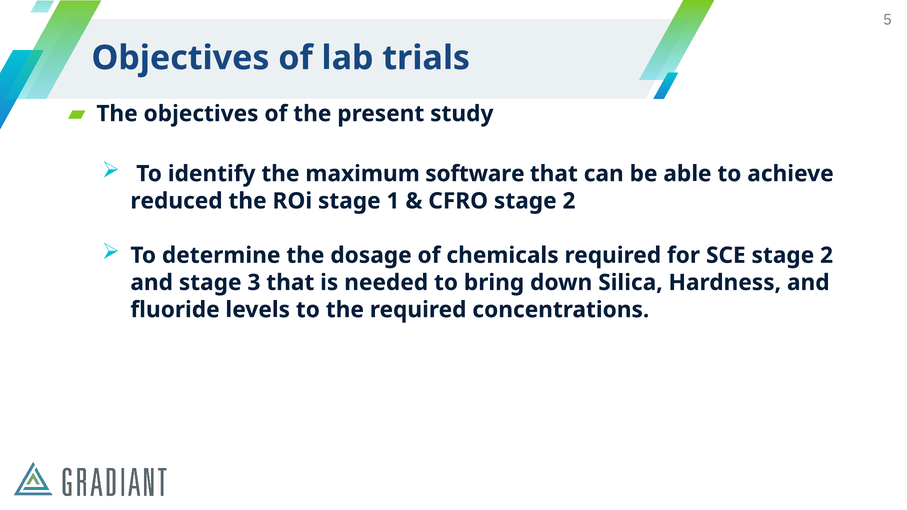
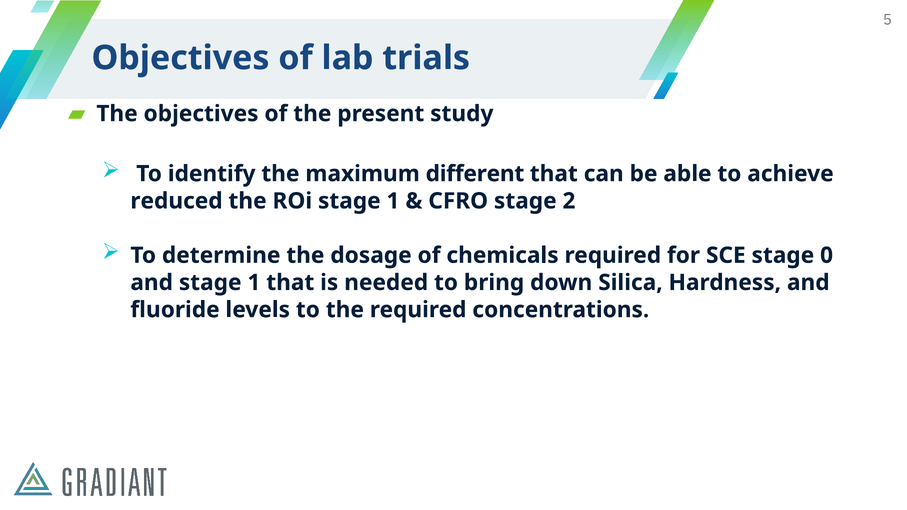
software: software -> different
SCE stage 2: 2 -> 0
and stage 3: 3 -> 1
